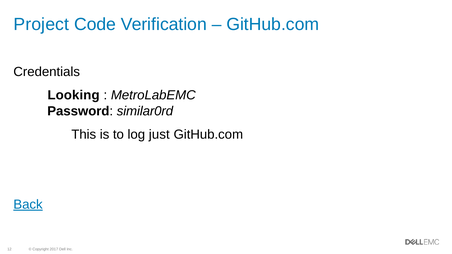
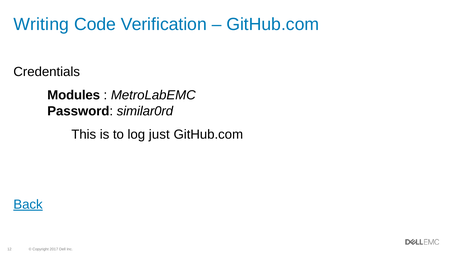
Project: Project -> Writing
Looking: Looking -> Modules
